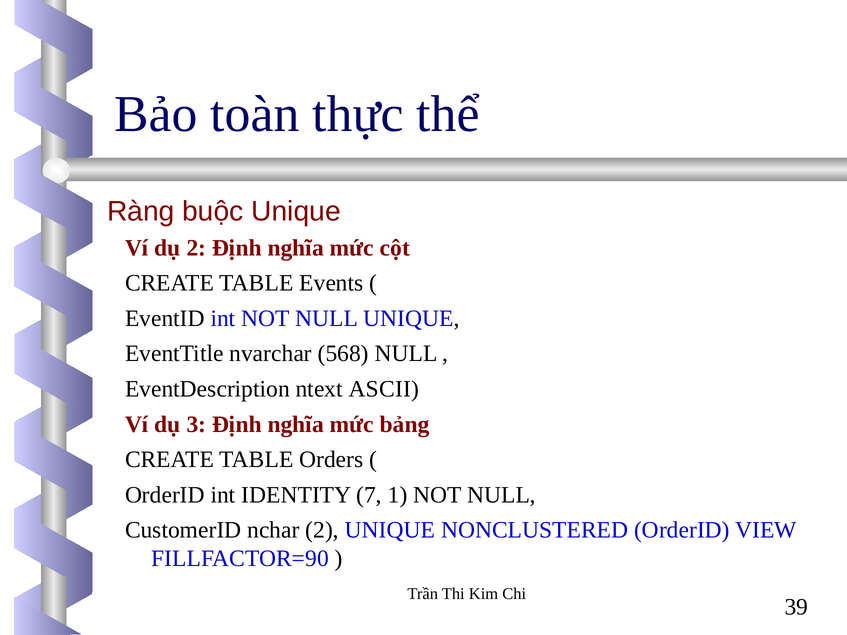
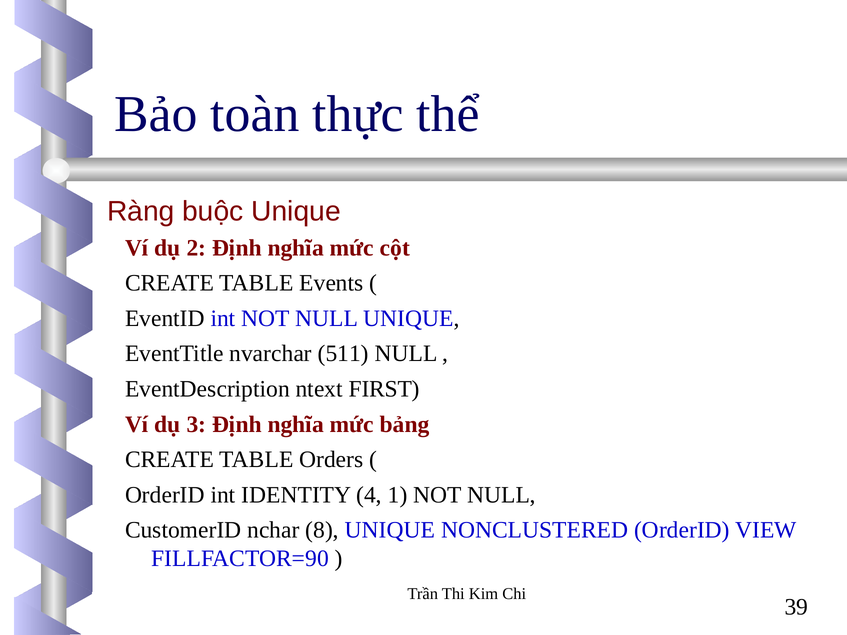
568: 568 -> 511
ASCII: ASCII -> FIRST
7: 7 -> 4
nchar 2: 2 -> 8
